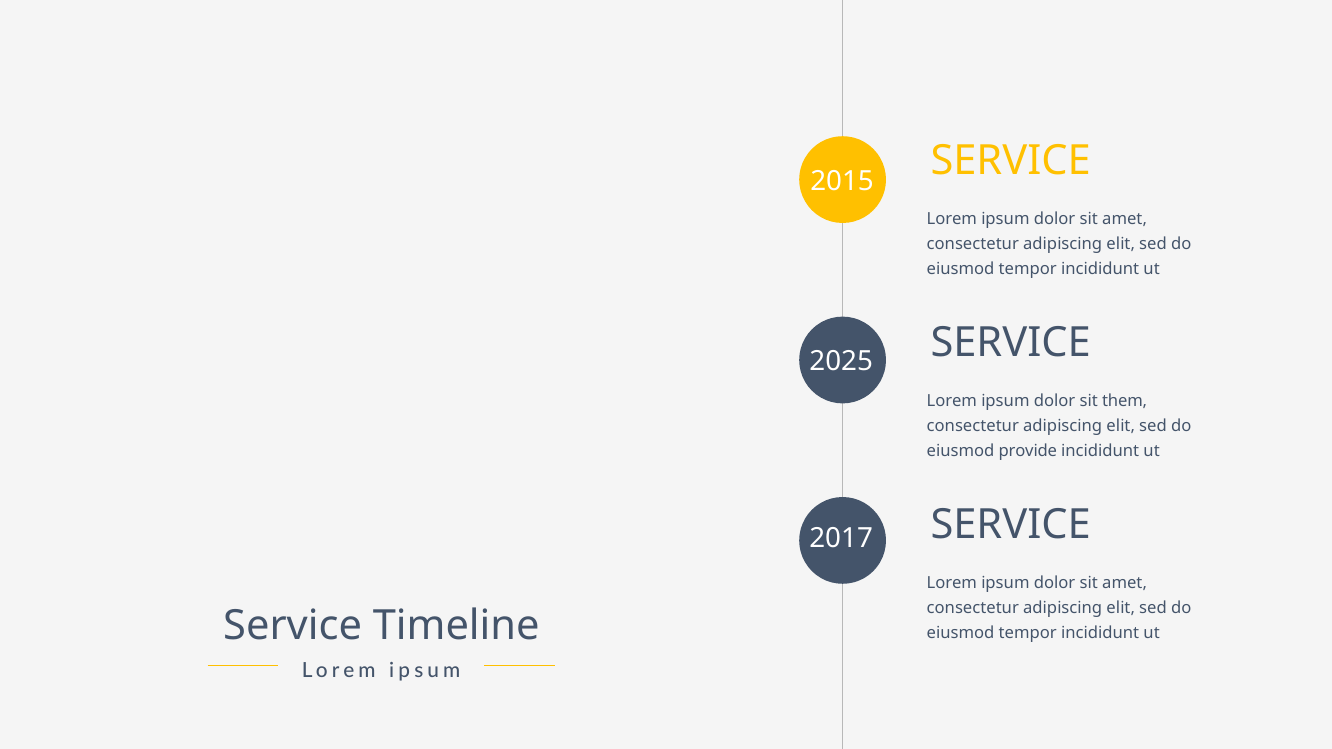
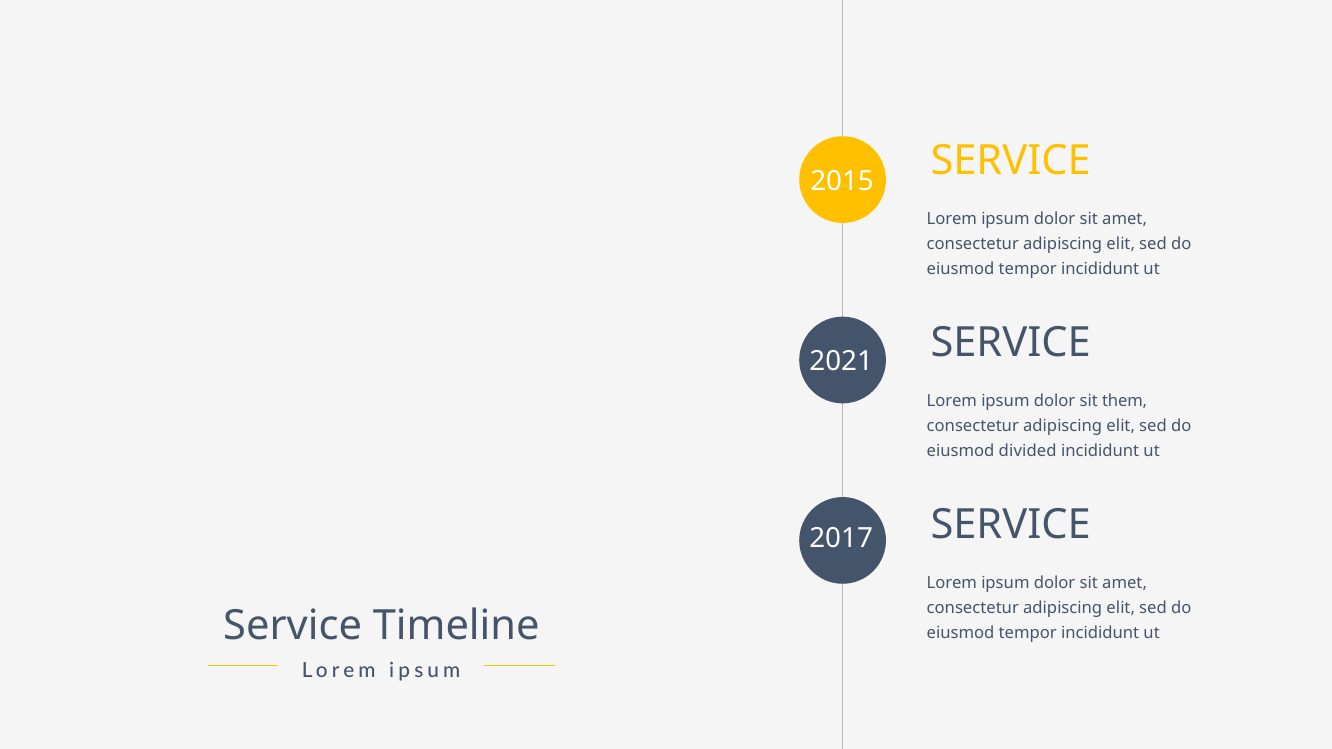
2025: 2025 -> 2021
provide: provide -> divided
